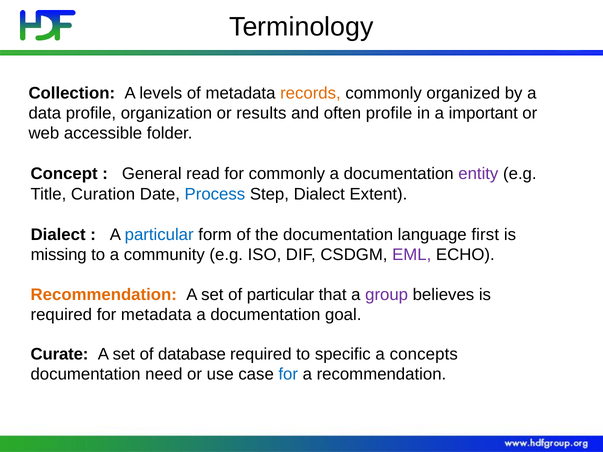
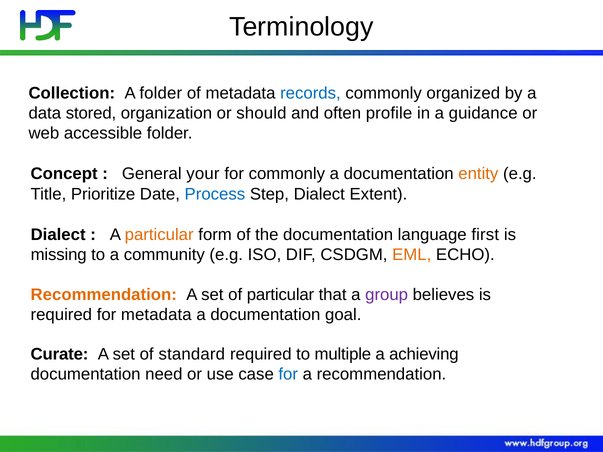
A levels: levels -> folder
records colour: orange -> blue
data profile: profile -> stored
results: results -> should
important: important -> guidance
read: read -> your
entity colour: purple -> orange
Curation: Curation -> Prioritize
particular at (159, 235) colour: blue -> orange
EML colour: purple -> orange
database: database -> standard
specific: specific -> multiple
concepts: concepts -> achieving
